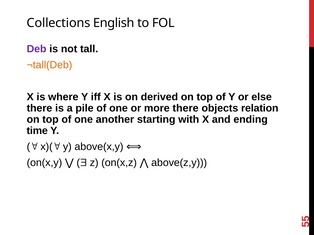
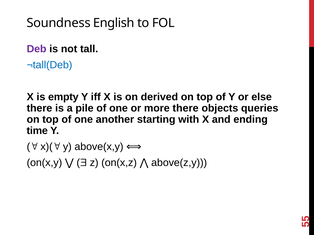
Collections: Collections -> Soundness
¬tall(Deb colour: orange -> blue
where: where -> empty
relation: relation -> queries
